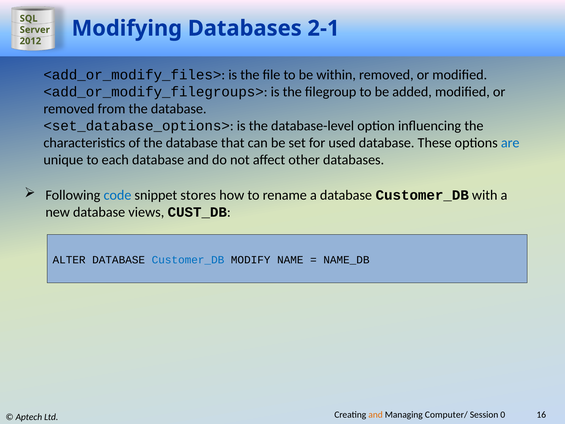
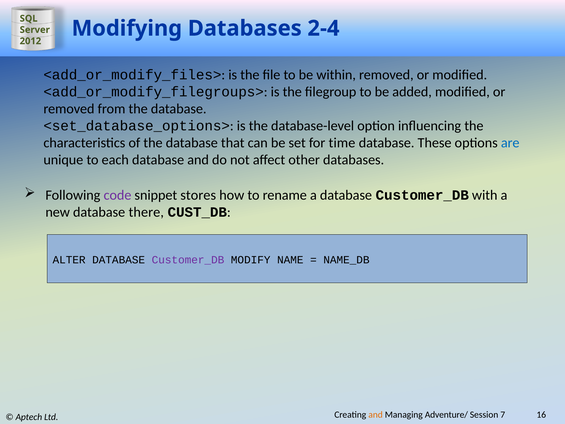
2-1: 2-1 -> 2-4
used: used -> time
code colour: blue -> purple
views: views -> there
Customer_DB at (188, 260) colour: blue -> purple
Computer/: Computer/ -> Adventure/
0: 0 -> 7
